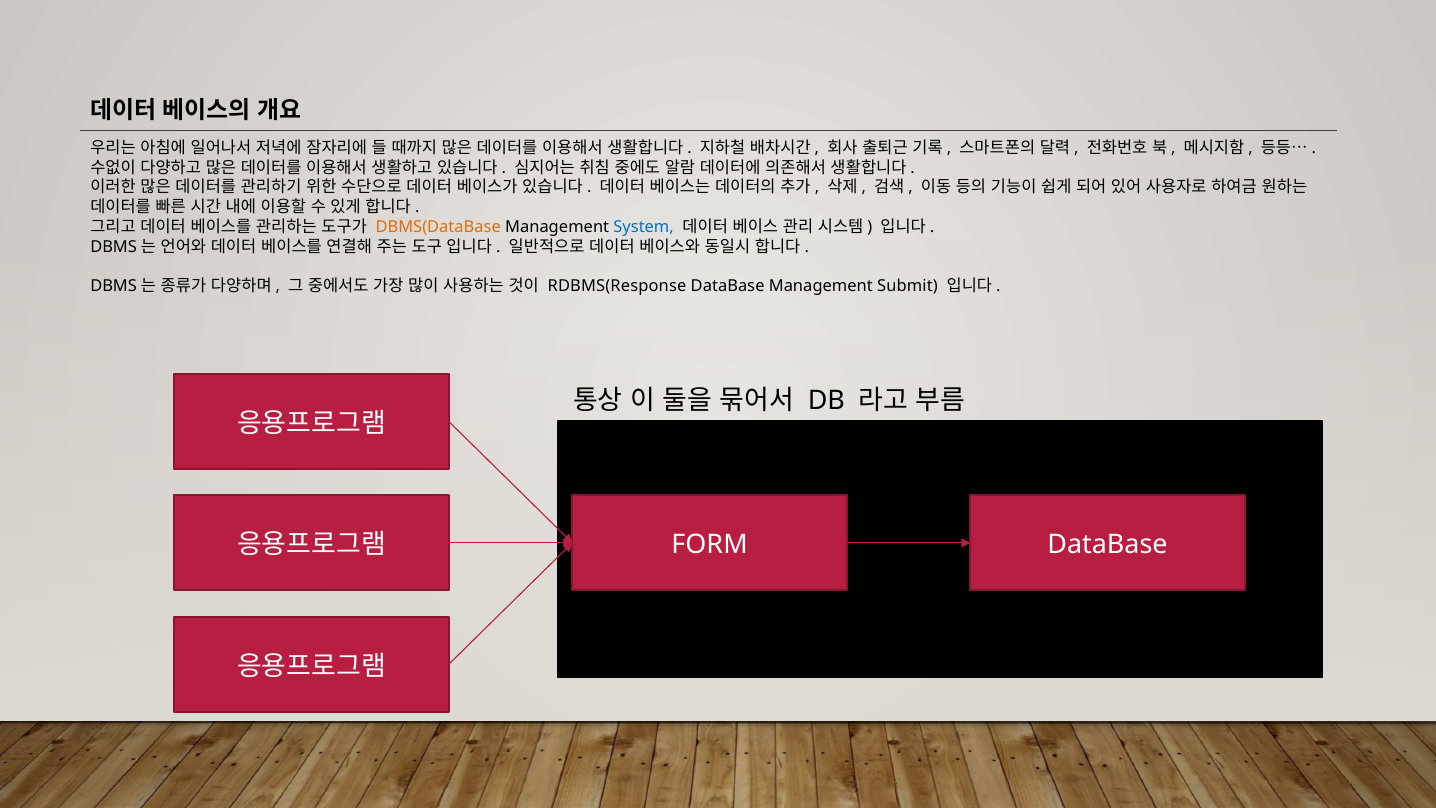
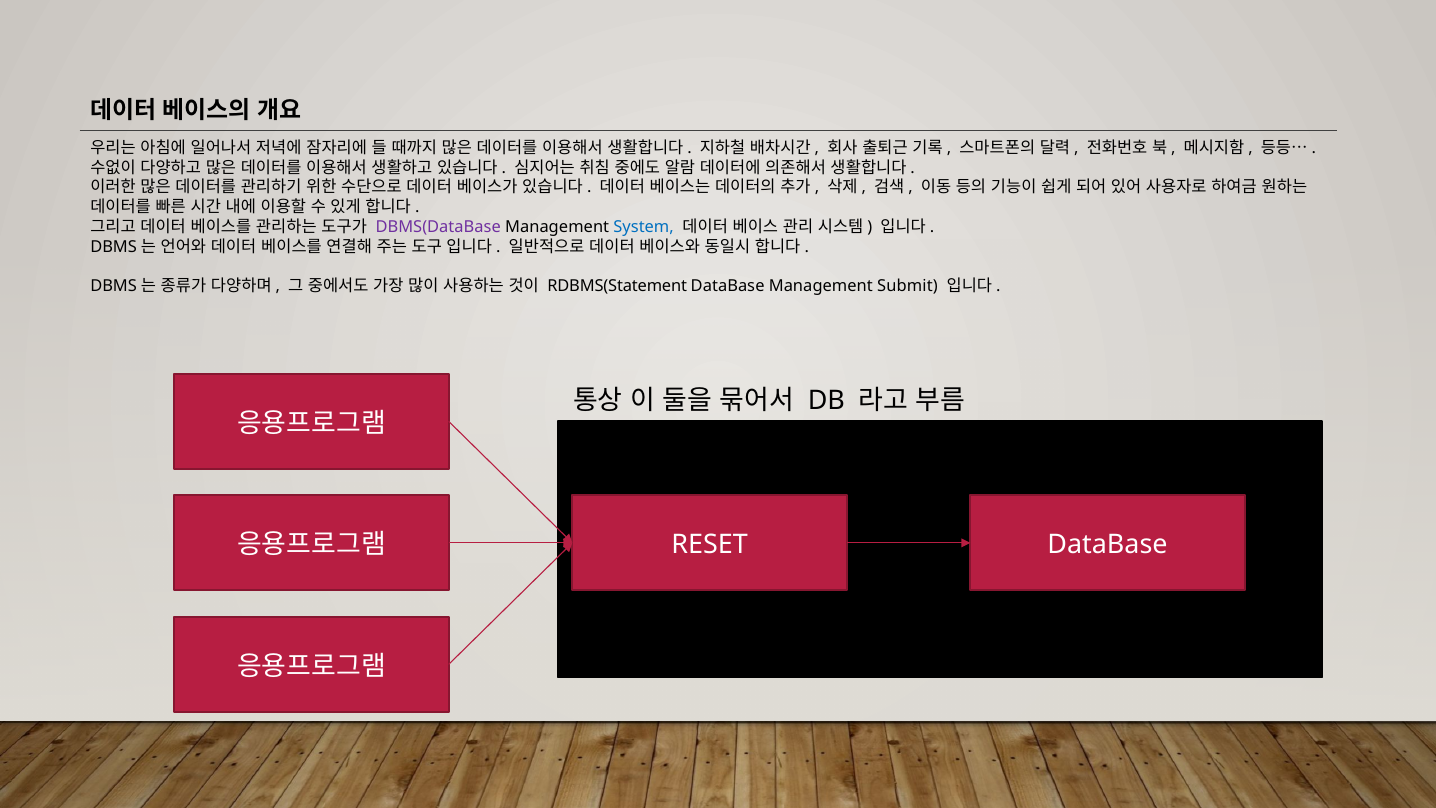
DBMS(DataBase colour: orange -> purple
RDBMS(Response: RDBMS(Response -> RDBMS(Statement
FORM: FORM -> RESET
